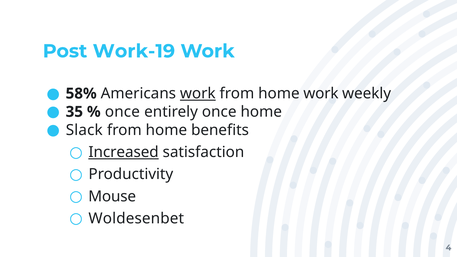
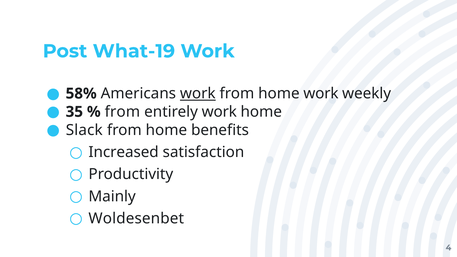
Work-19: Work-19 -> What-19
once at (122, 112): once -> from
entirely once: once -> work
Increased underline: present -> none
Mouse: Mouse -> Mainly
